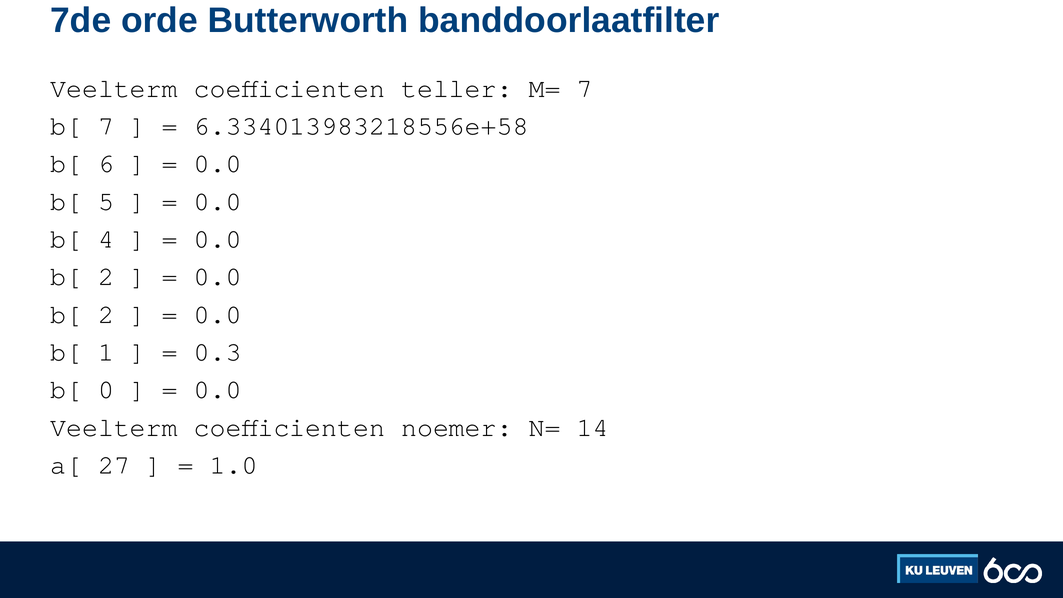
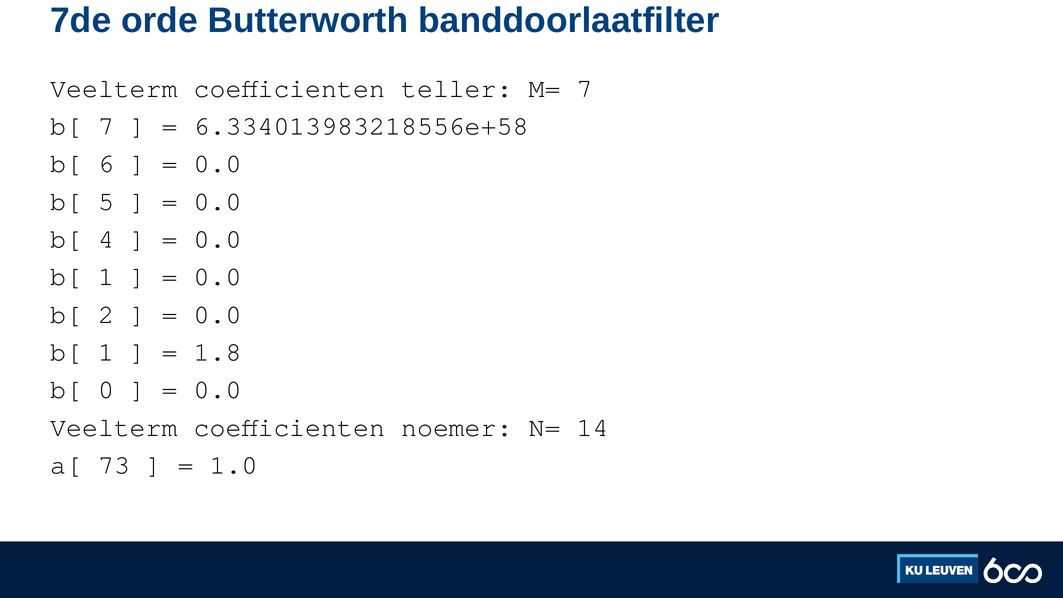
2 at (106, 277): 2 -> 1
0.3: 0.3 -> 1.8
27: 27 -> 73
